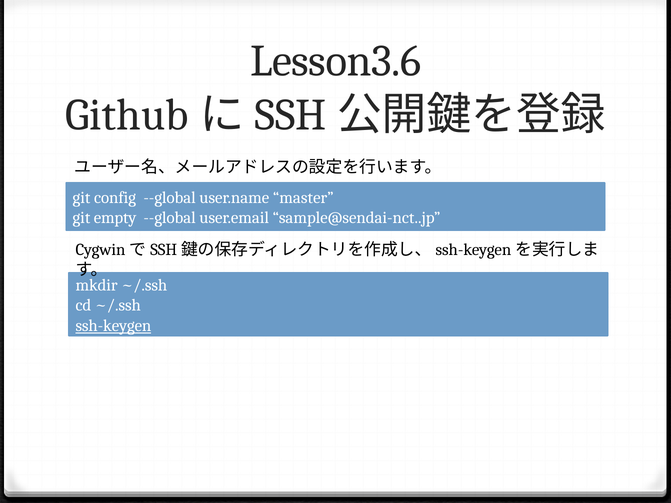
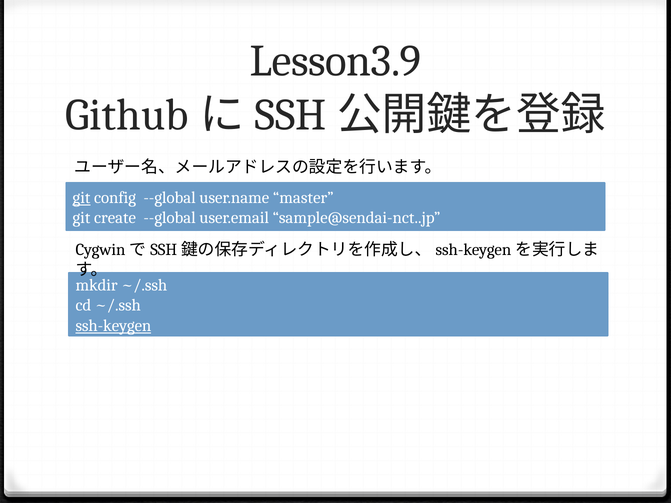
Lesson3.6: Lesson3.6 -> Lesson3.9
git at (81, 198) underline: none -> present
empty: empty -> create
